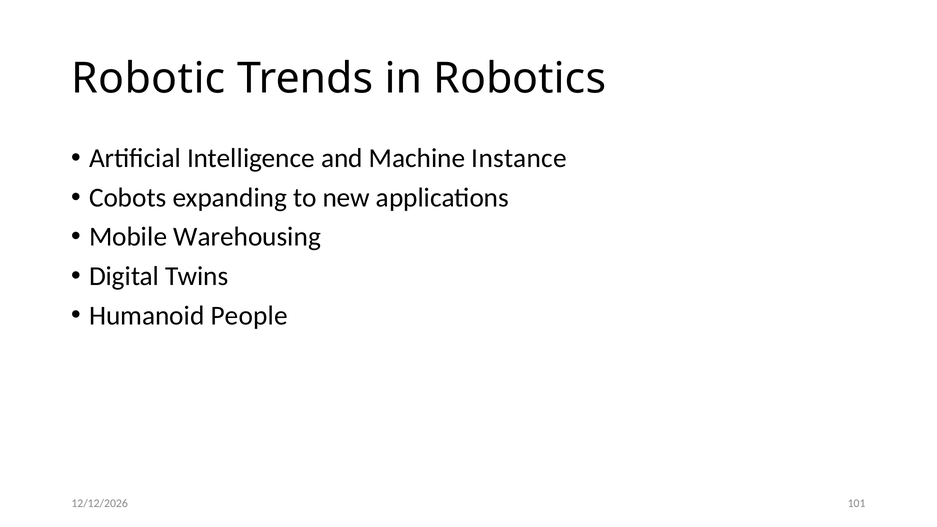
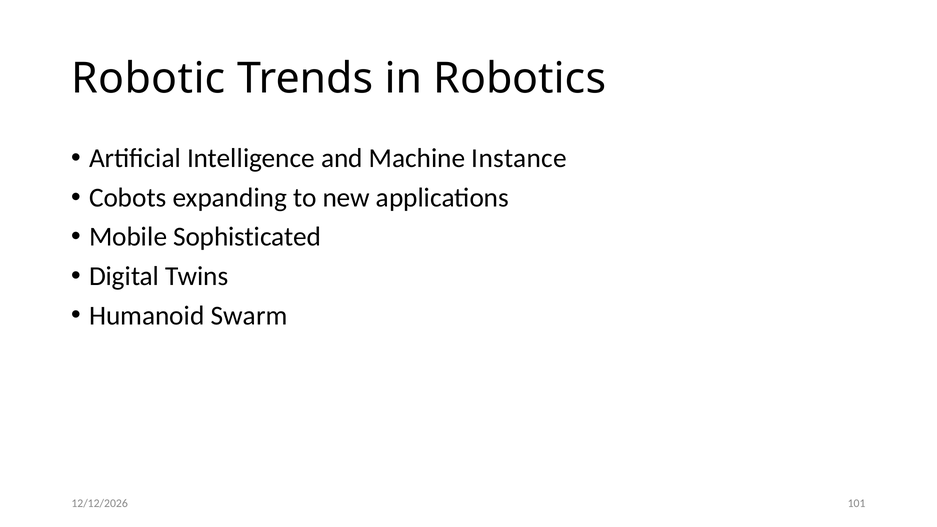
Warehousing: Warehousing -> Sophisticated
People: People -> Swarm
